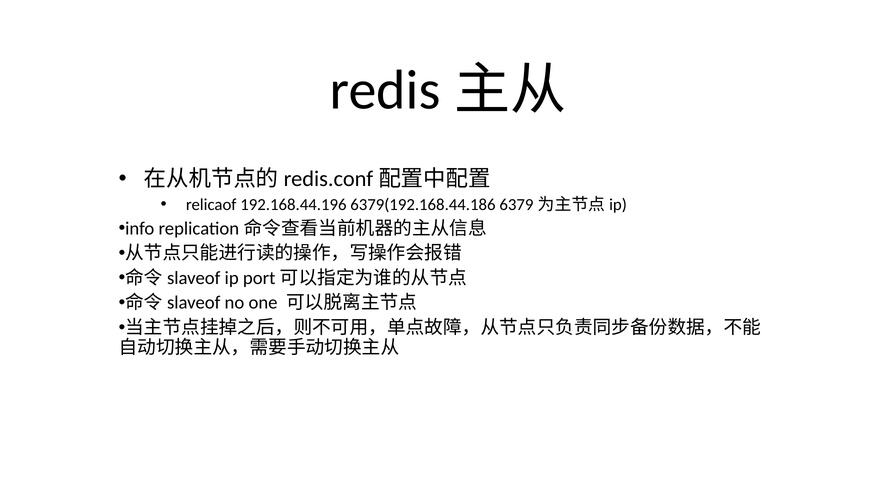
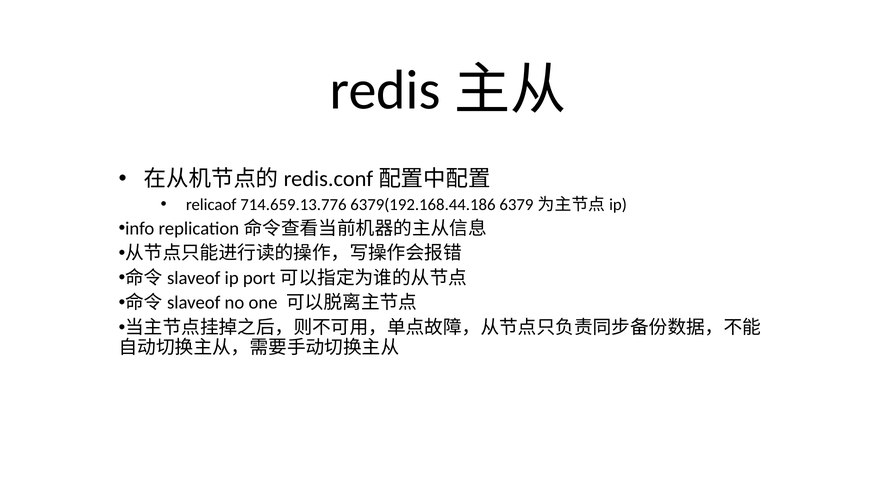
192.168.44.196: 192.168.44.196 -> 714.659.13.776
